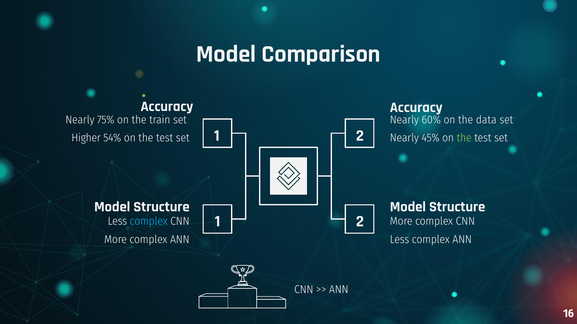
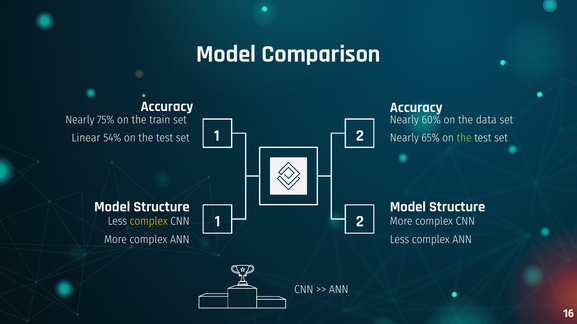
Higher: Higher -> Linear
45%: 45% -> 65%
complex at (149, 222) colour: light blue -> yellow
